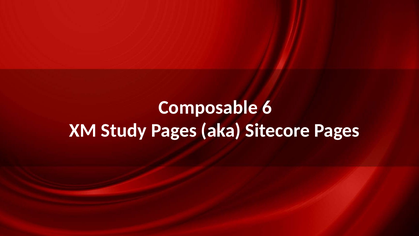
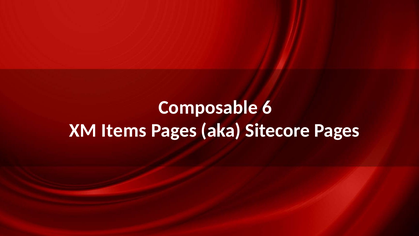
Study: Study -> Items
